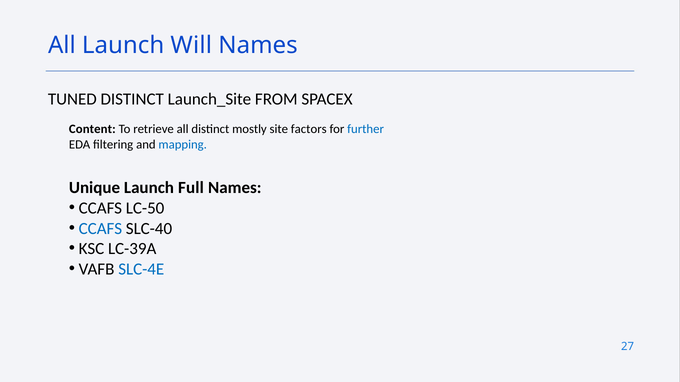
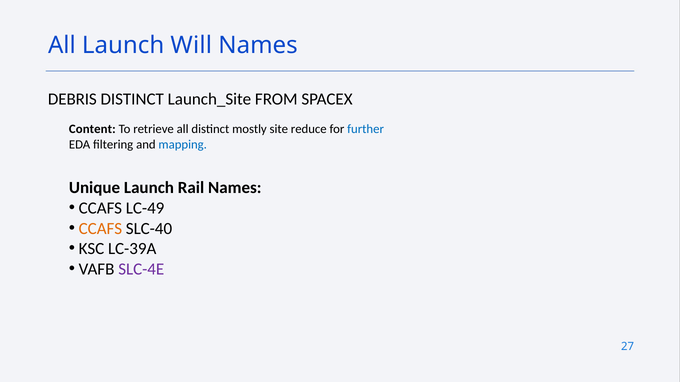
TUNED: TUNED -> DEBRIS
factors: factors -> reduce
Full: Full -> Rail
LC-50: LC-50 -> LC-49
CCAFS at (100, 229) colour: blue -> orange
SLC-4E colour: blue -> purple
